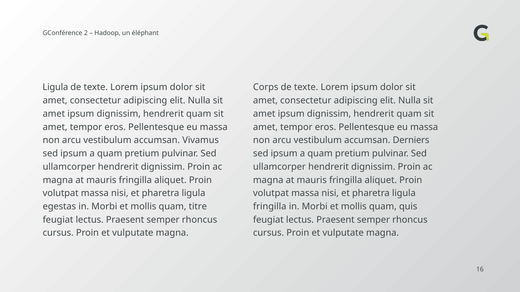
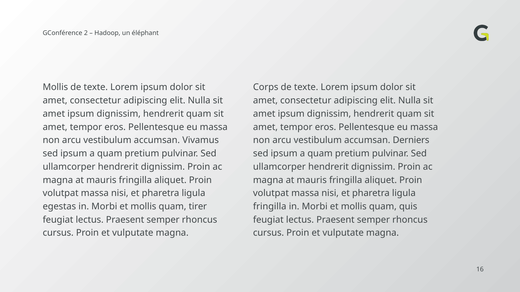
Ligula at (55, 87): Ligula -> Mollis
titre: titre -> tirer
